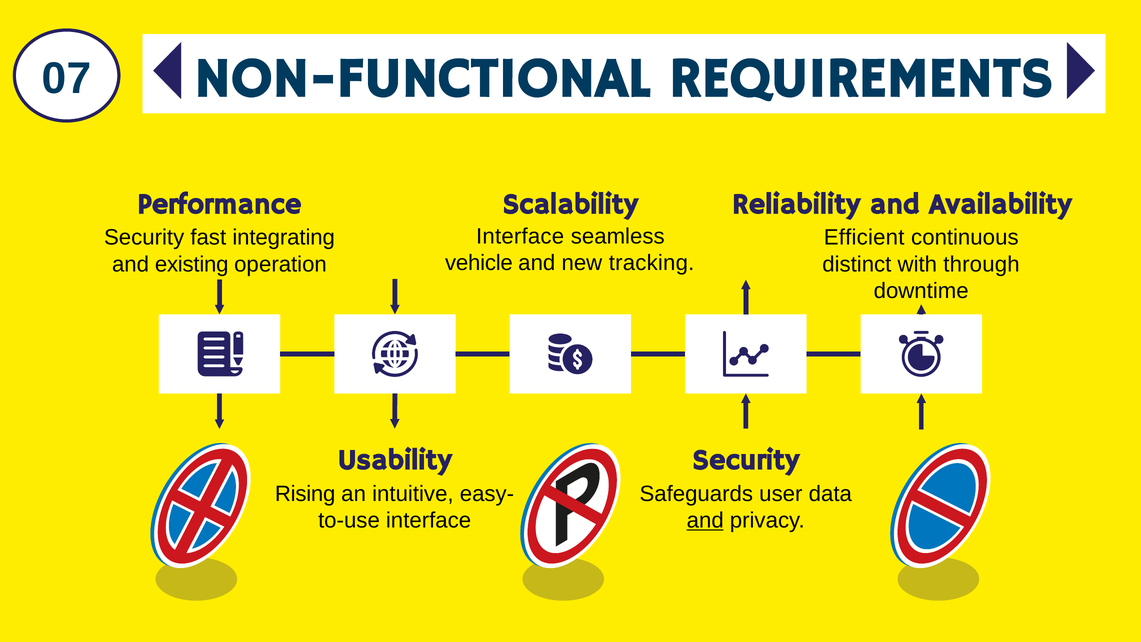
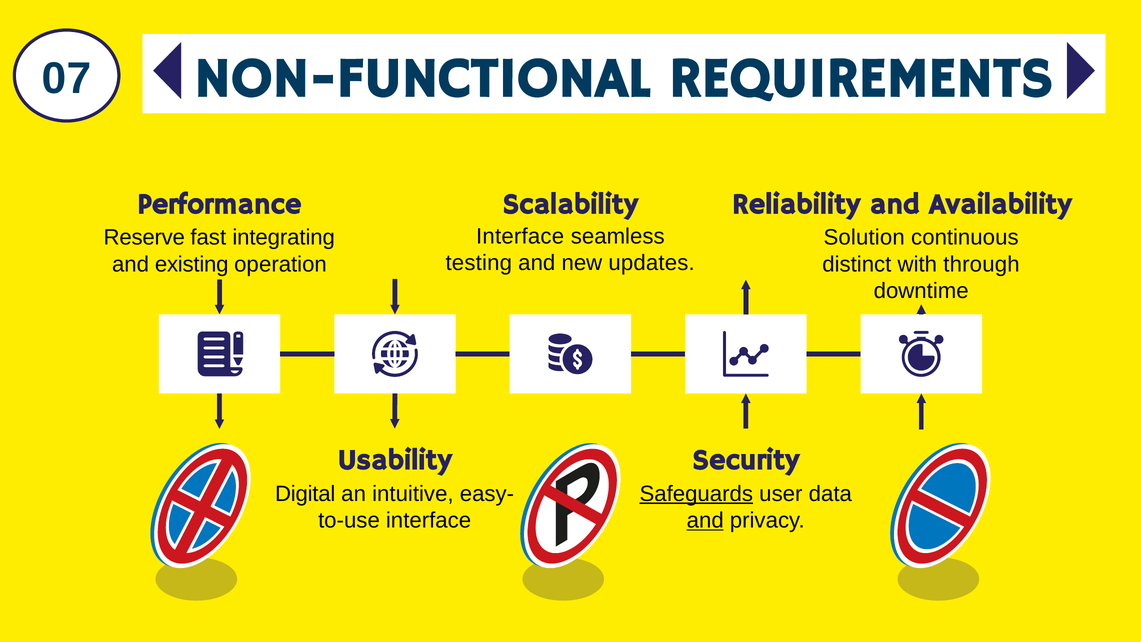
Security at (144, 238): Security -> Reserve
Efficient: Efficient -> Solution
vehicle: vehicle -> testing
tracking: tracking -> updates
Rising: Rising -> Digital
Safeguards underline: none -> present
